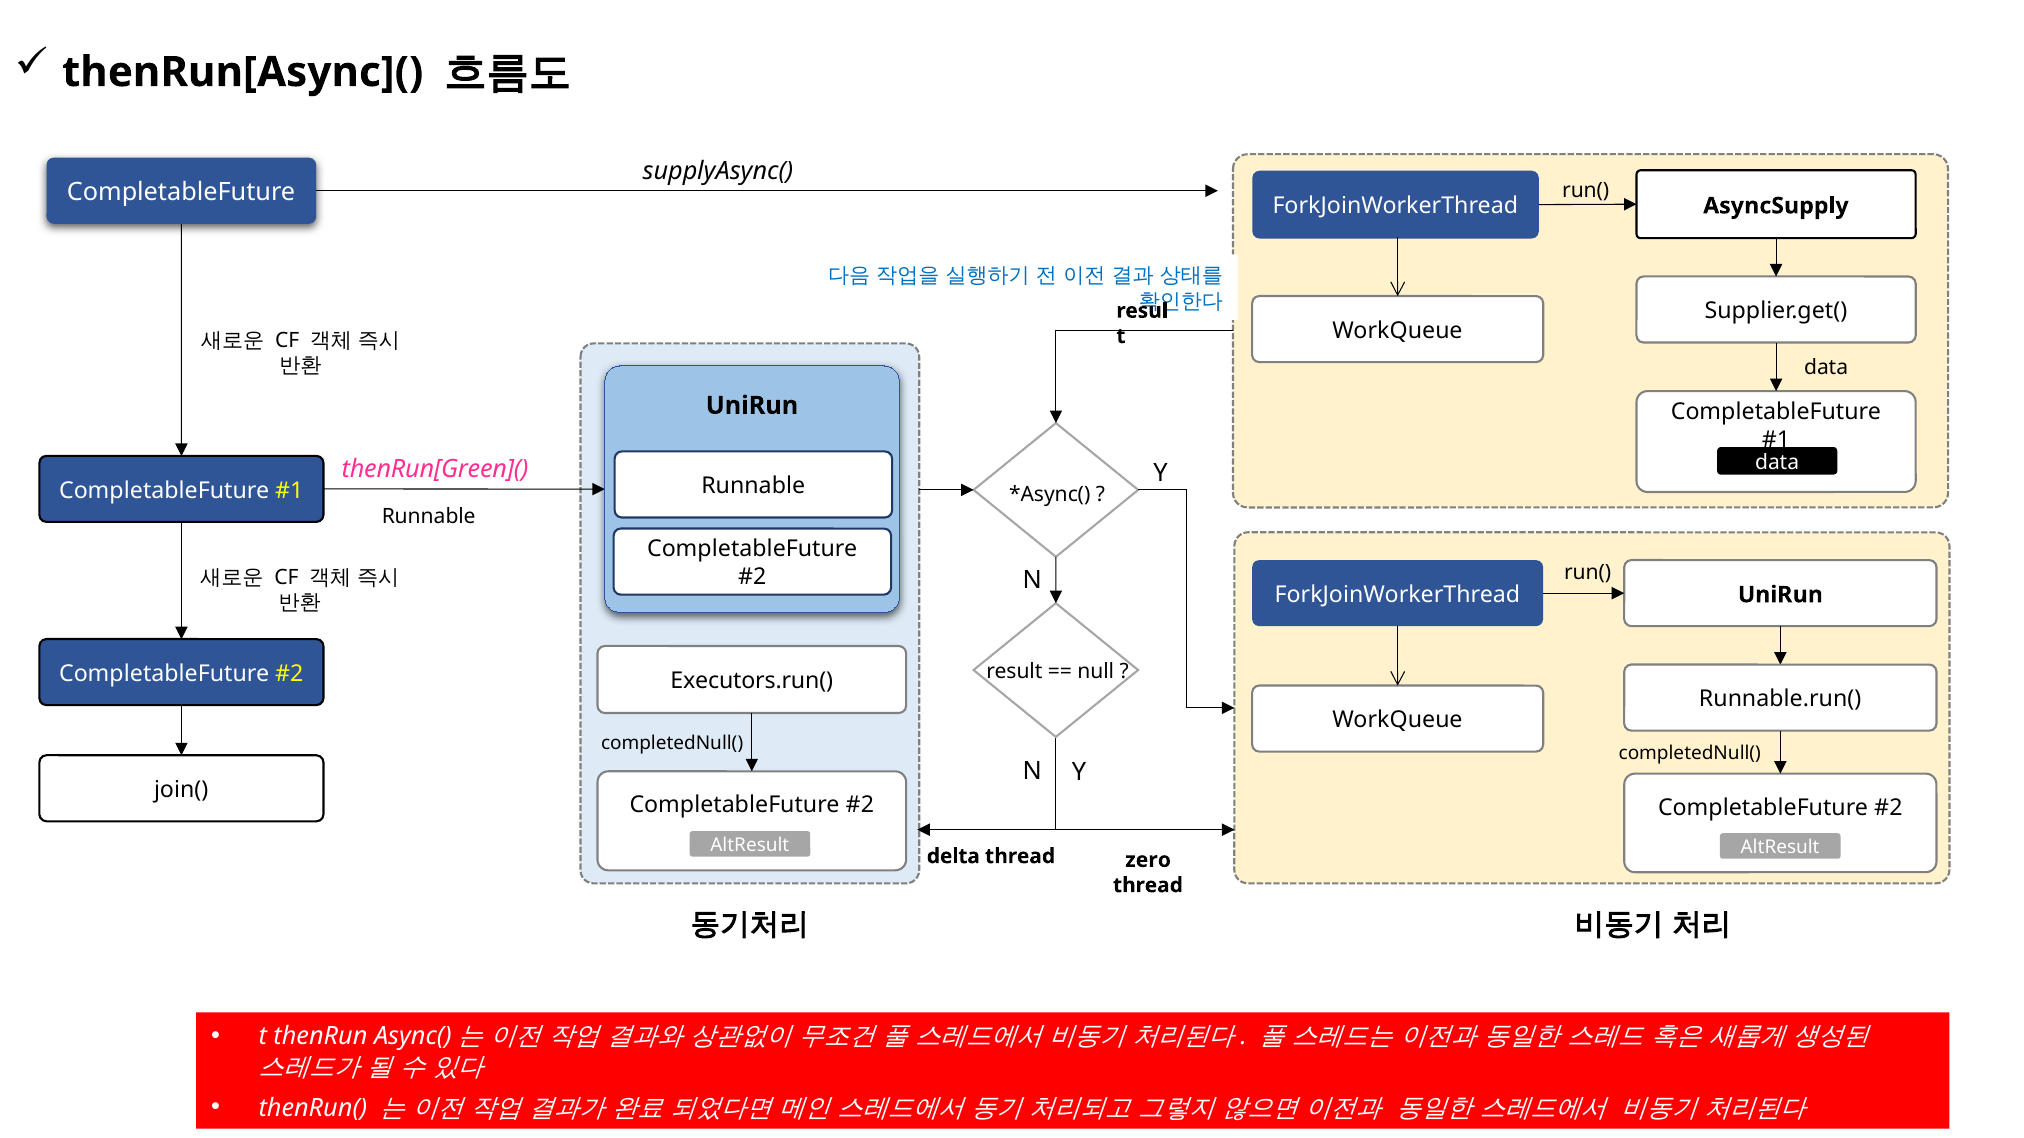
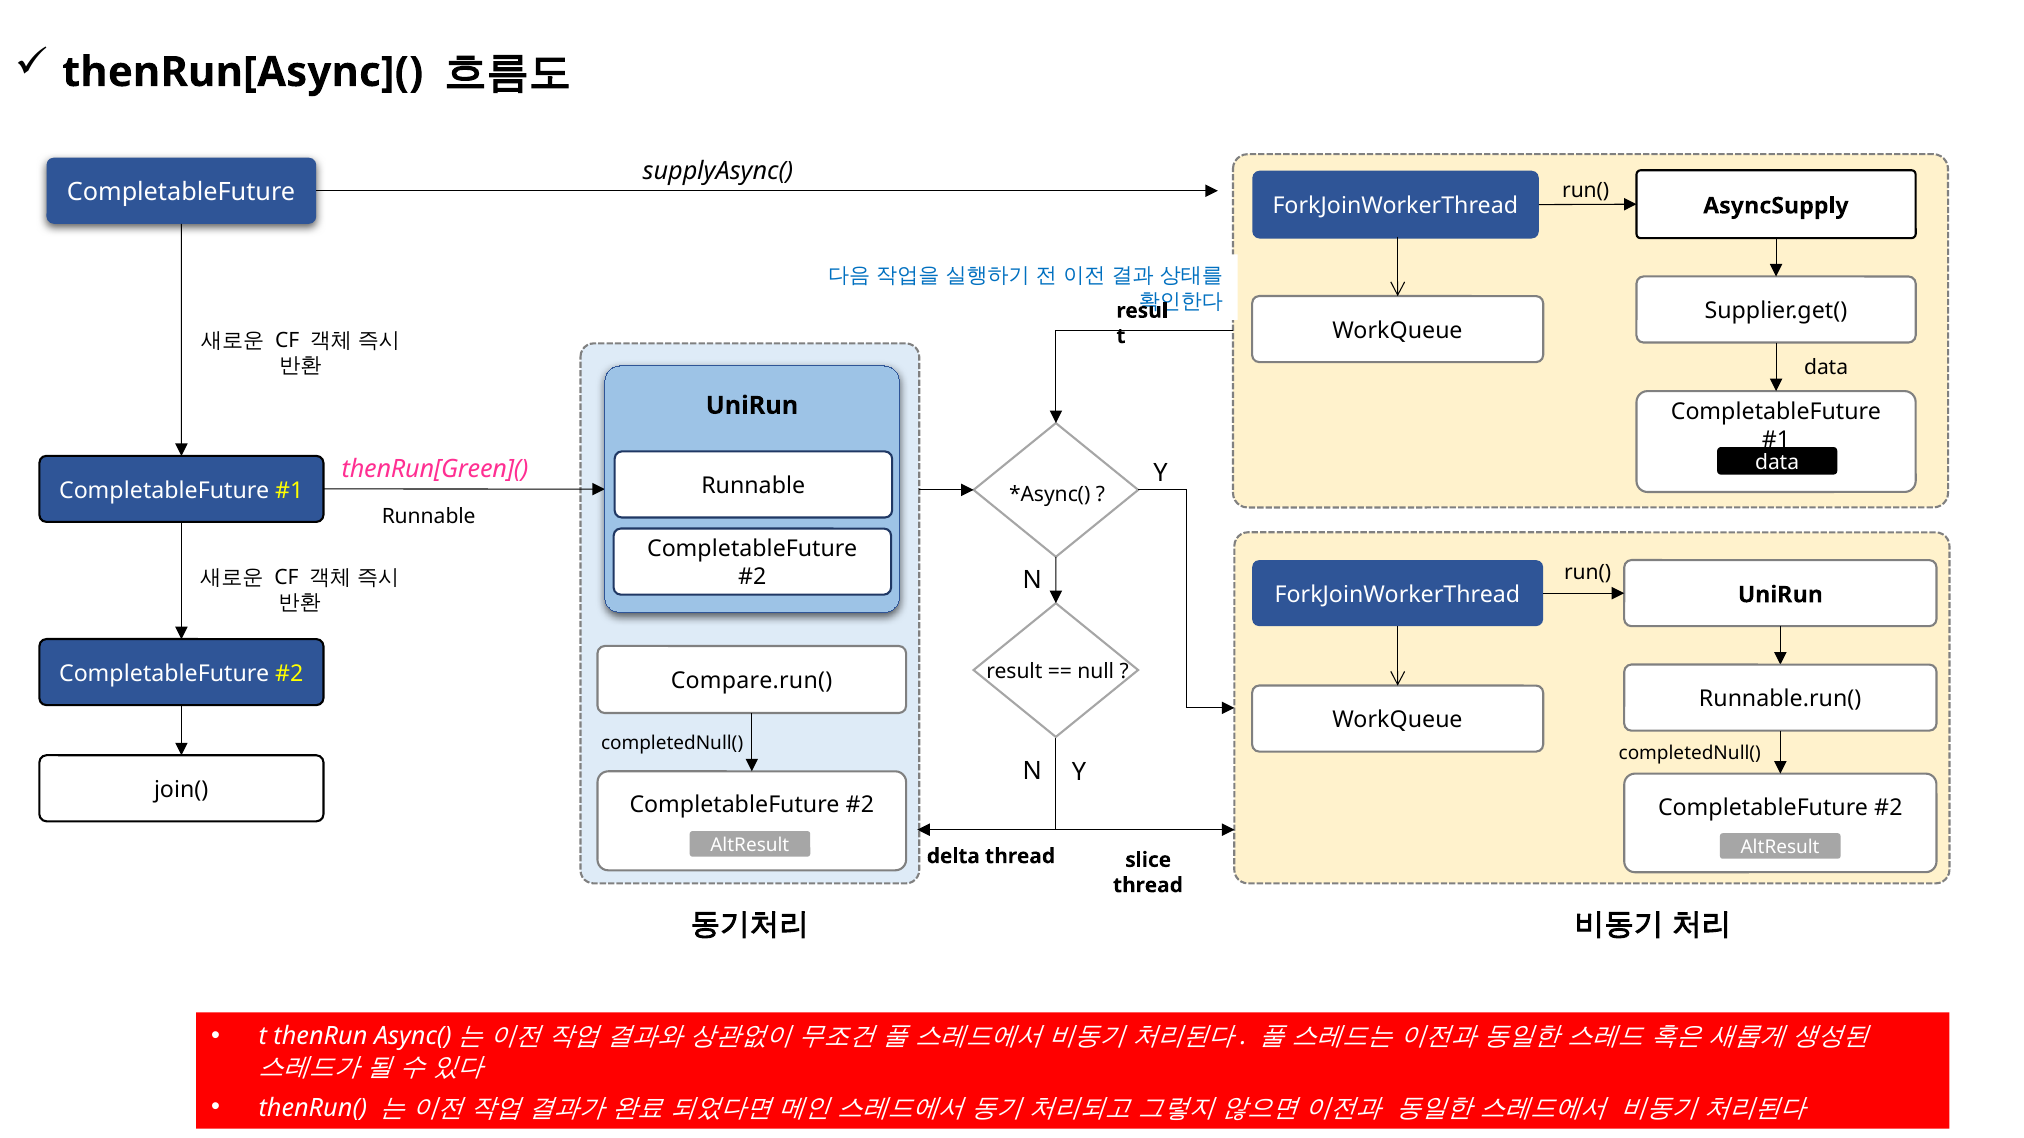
Executors.run(: Executors.run( -> Compare.run(
zero: zero -> slice
